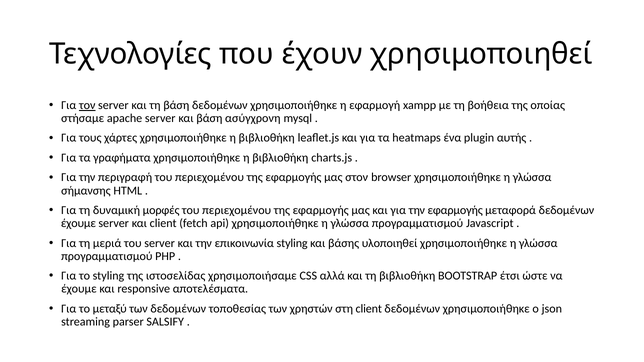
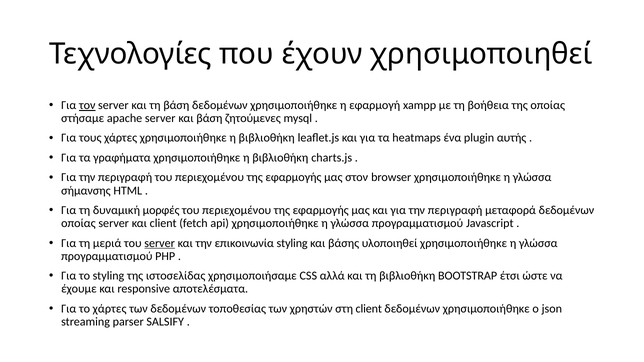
ασύγχρονη: ασύγχρονη -> ζητούμενες
και για την εφαρμογής: εφαρμογής -> περιγραφή
έχουμε at (78, 223): έχουμε -> οποίας
server at (160, 243) underline: none -> present
το μεταξύ: μεταξύ -> χάρτες
